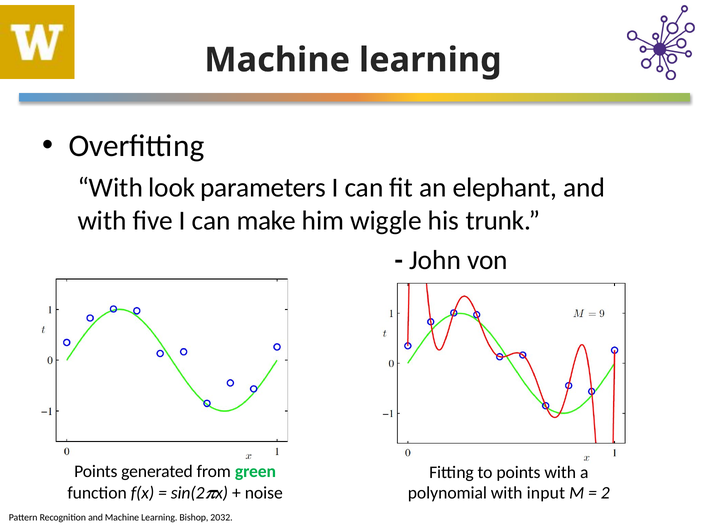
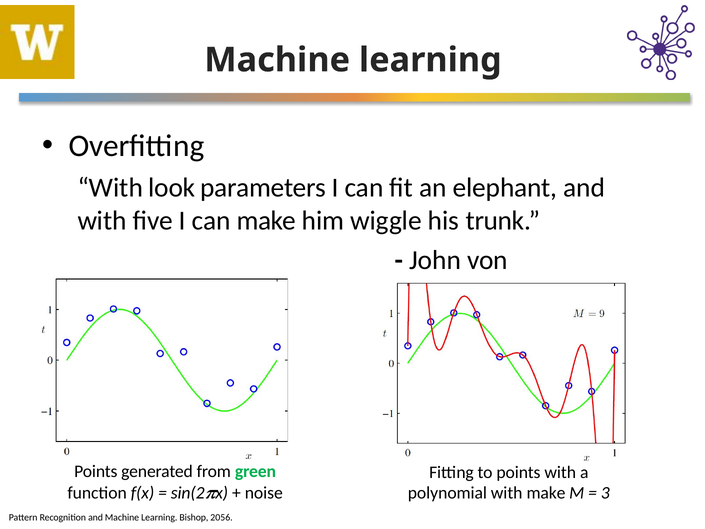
with input: input -> make
2: 2 -> 3
2032: 2032 -> 2056
